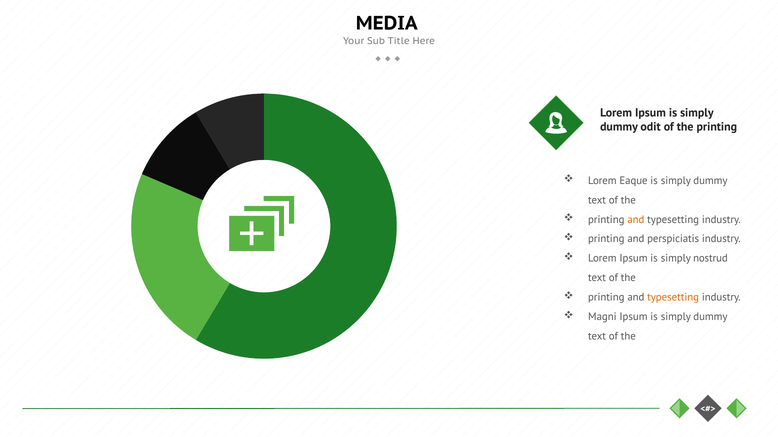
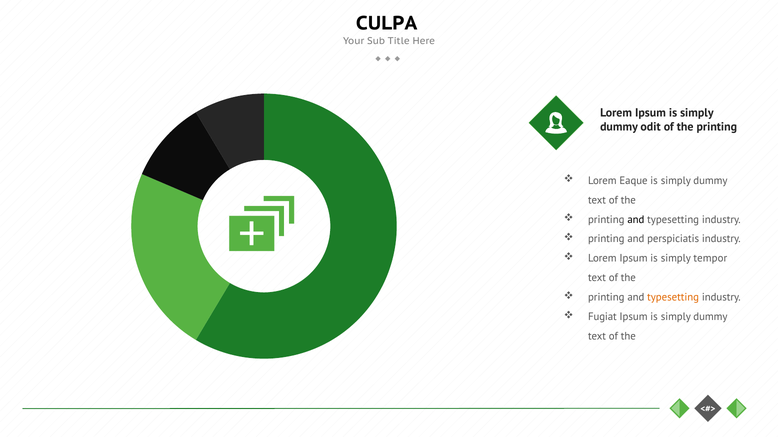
MEDIA: MEDIA -> CULPA
and at (636, 220) colour: orange -> black
nostrud: nostrud -> tempor
Magni: Magni -> Fugiat
